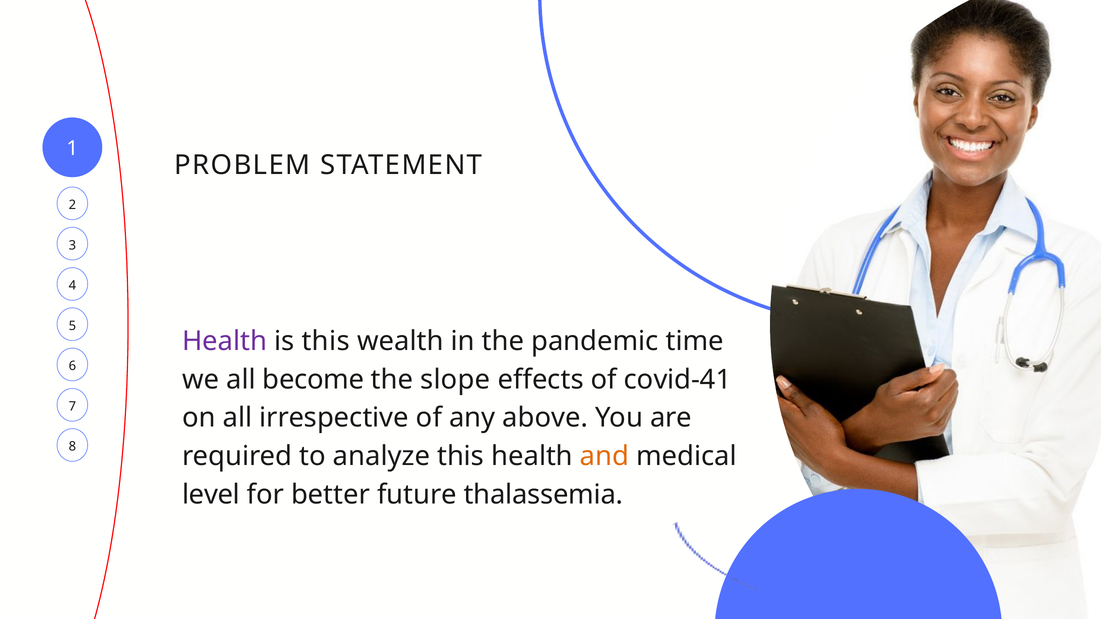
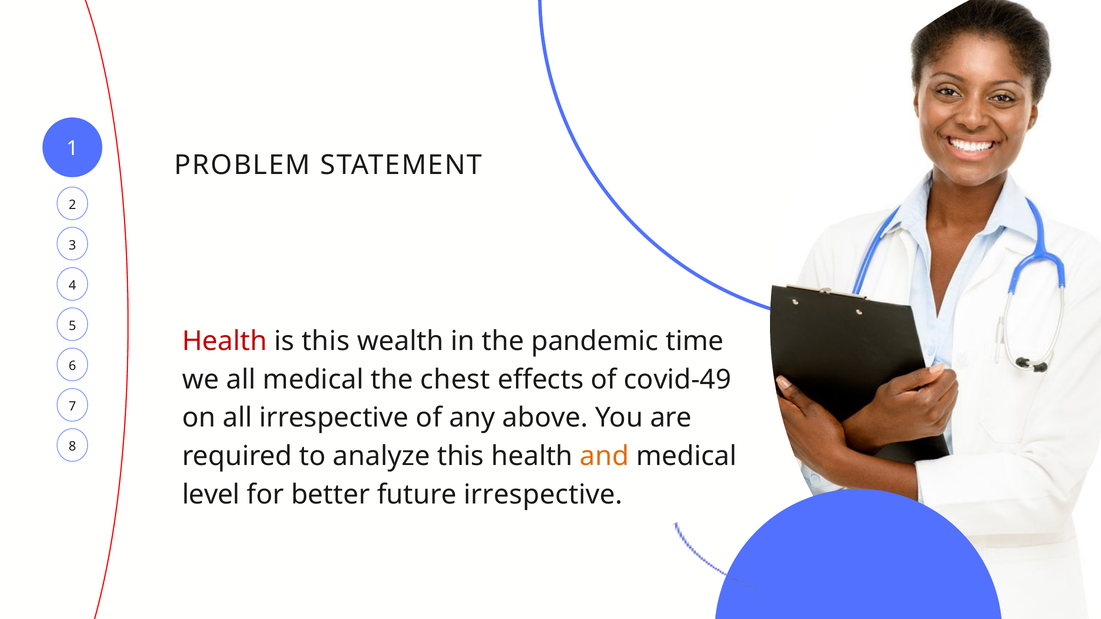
Health at (225, 341) colour: purple -> red
all become: become -> medical
slope: slope -> chest
covid-41: covid-41 -> covid-49
future thalassemia: thalassemia -> irrespective
